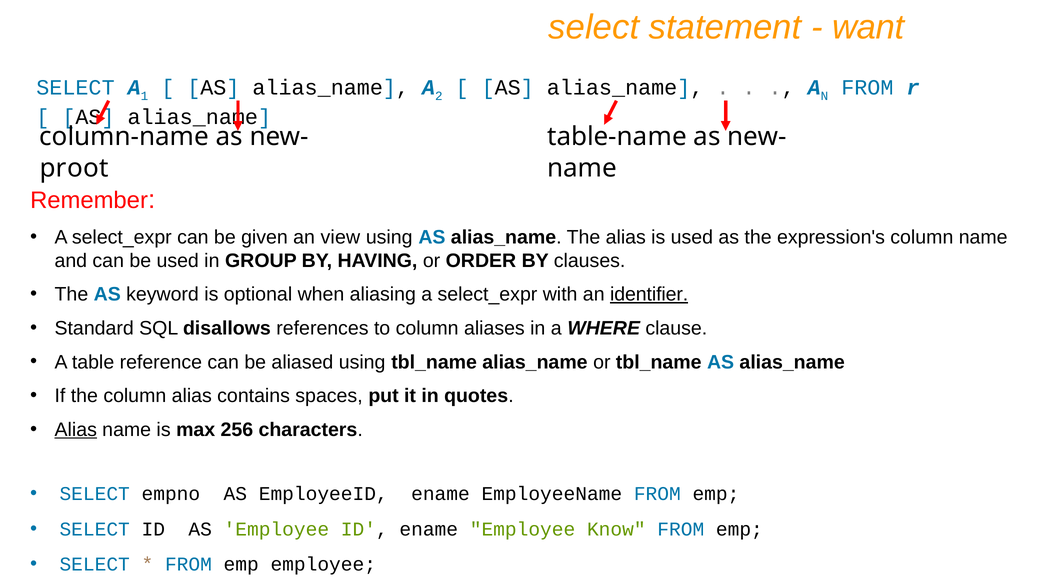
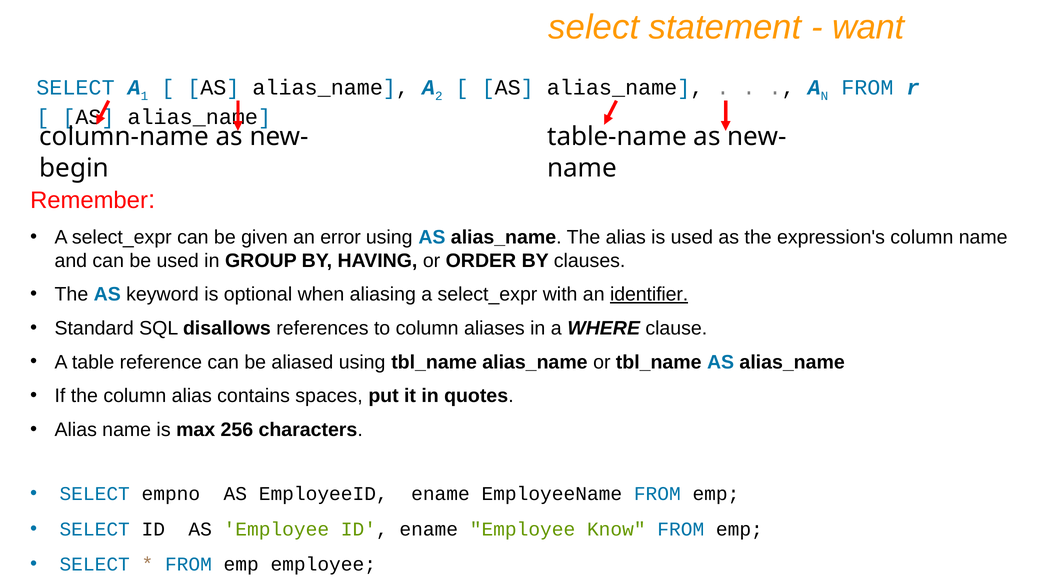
proot: proot -> begin
view: view -> error
Alias at (76, 430) underline: present -> none
